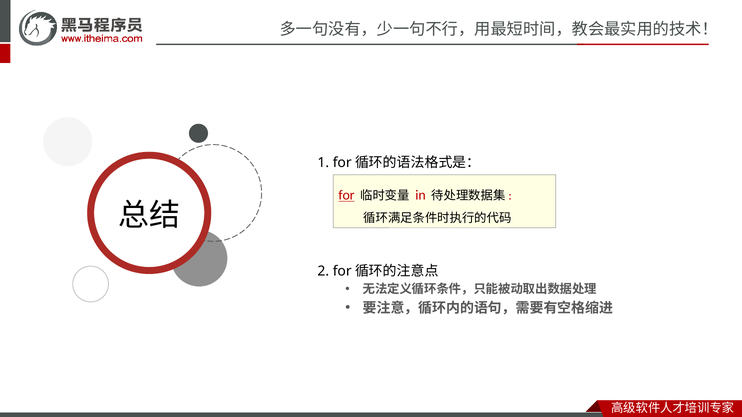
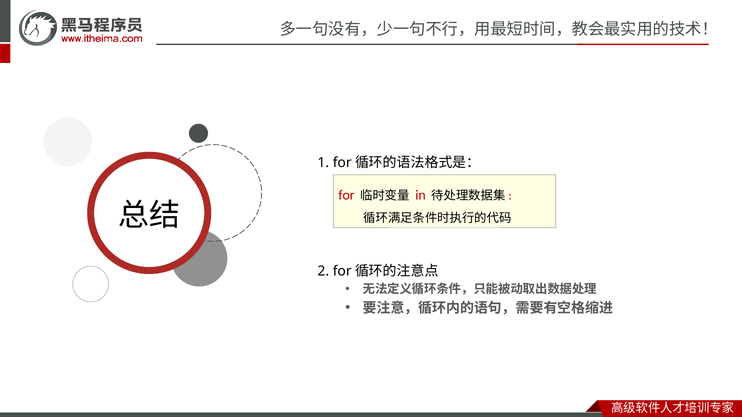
for underline: present -> none
